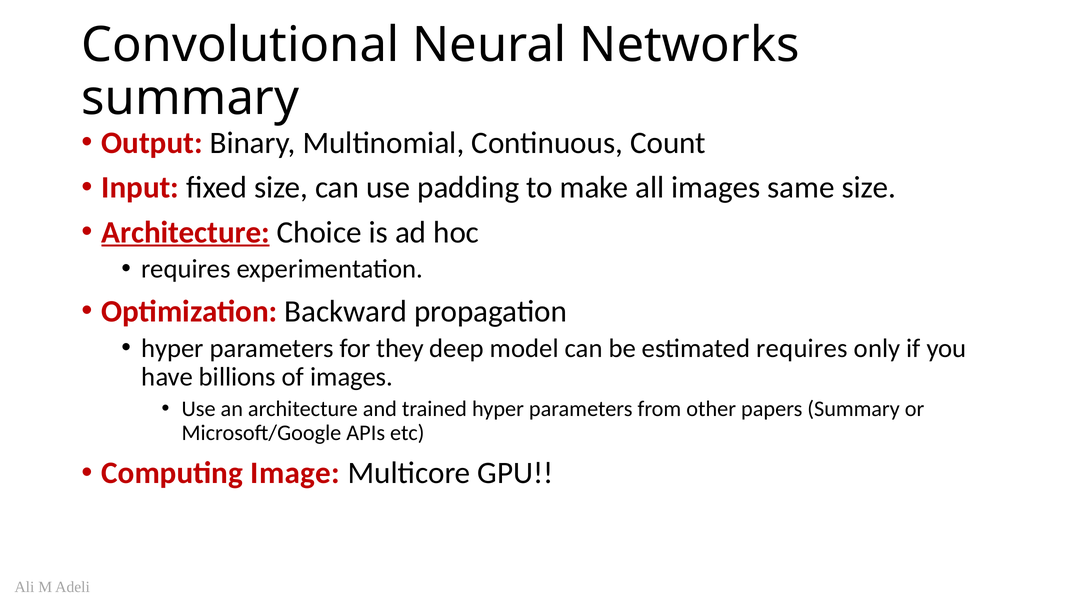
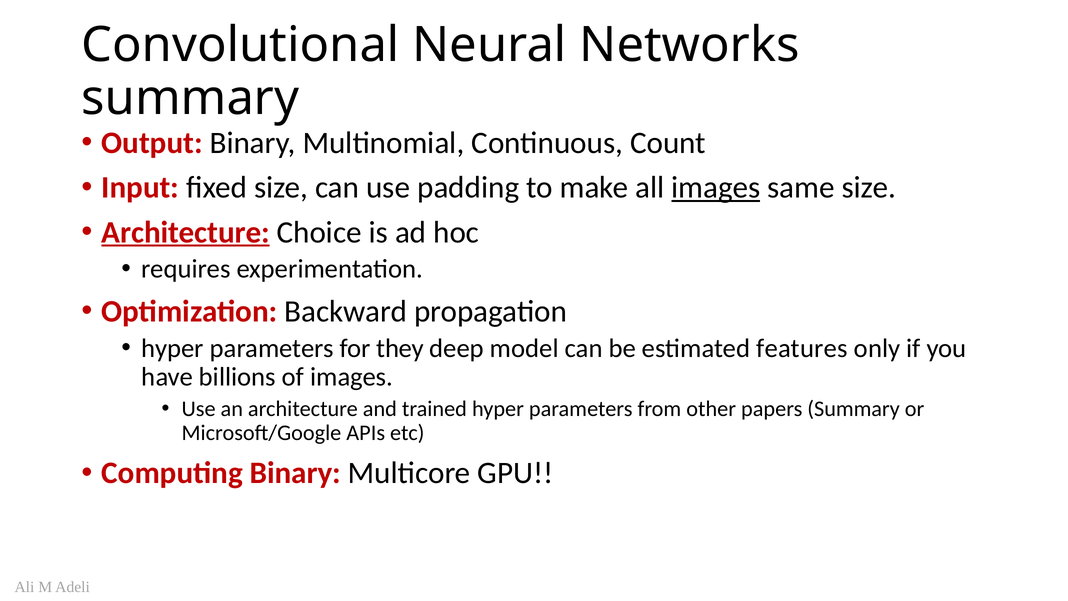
images at (716, 187) underline: none -> present
estimated requires: requires -> features
Computing Image: Image -> Binary
